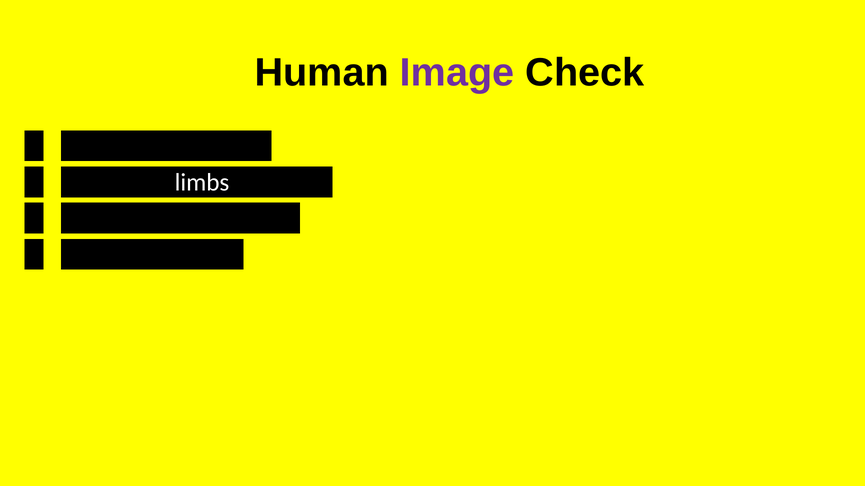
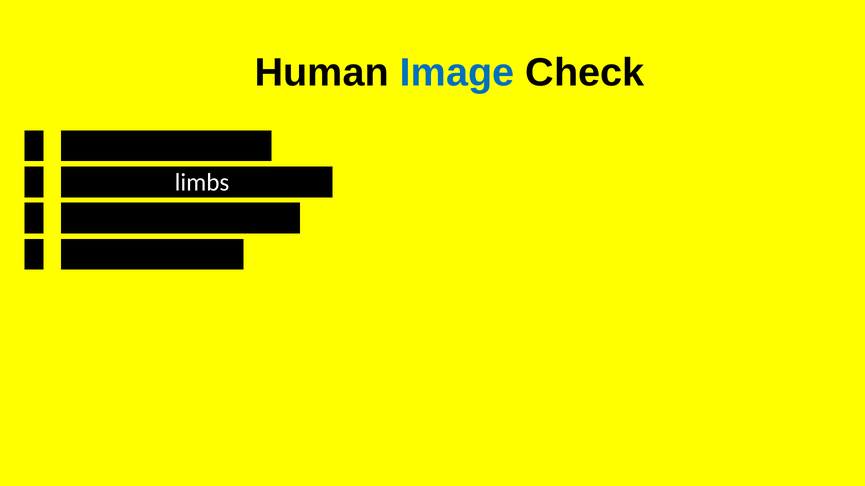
Image colour: purple -> blue
